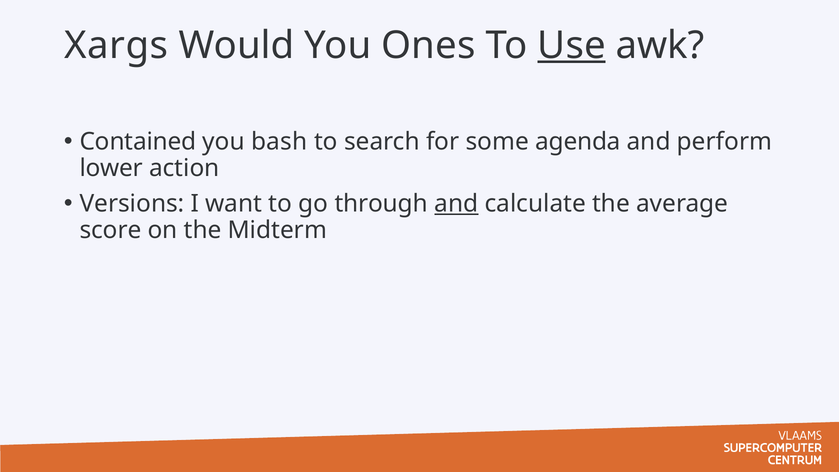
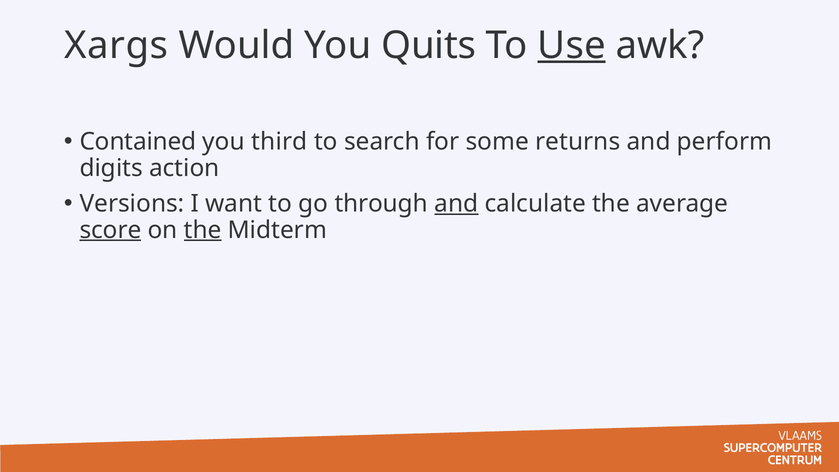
Ones: Ones -> Quits
bash: bash -> third
agenda: agenda -> returns
lower: lower -> digits
score underline: none -> present
the at (203, 230) underline: none -> present
